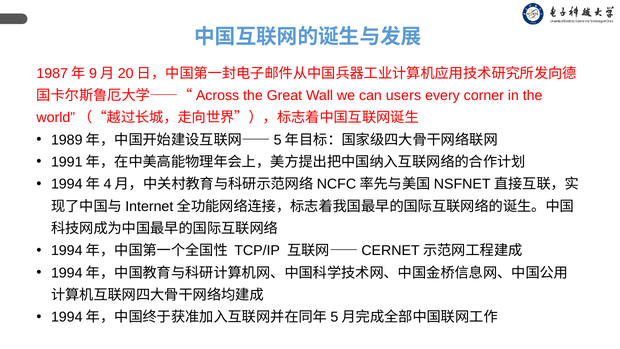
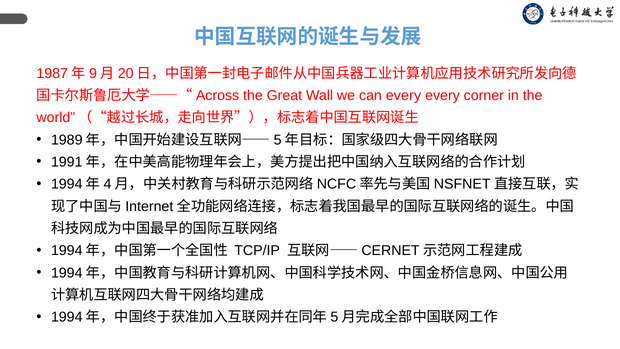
can users: users -> every
